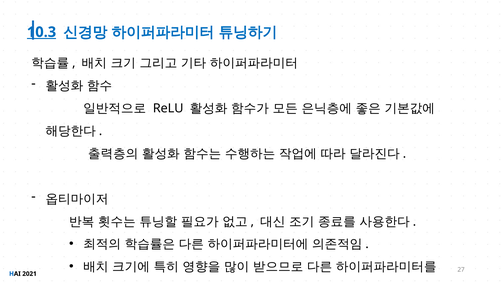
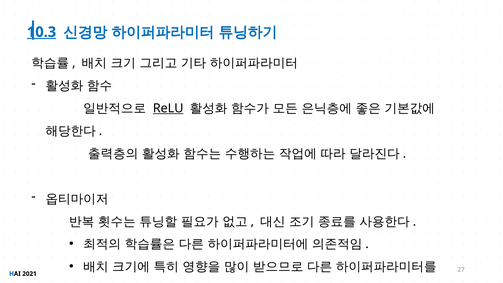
ReLU underline: none -> present
